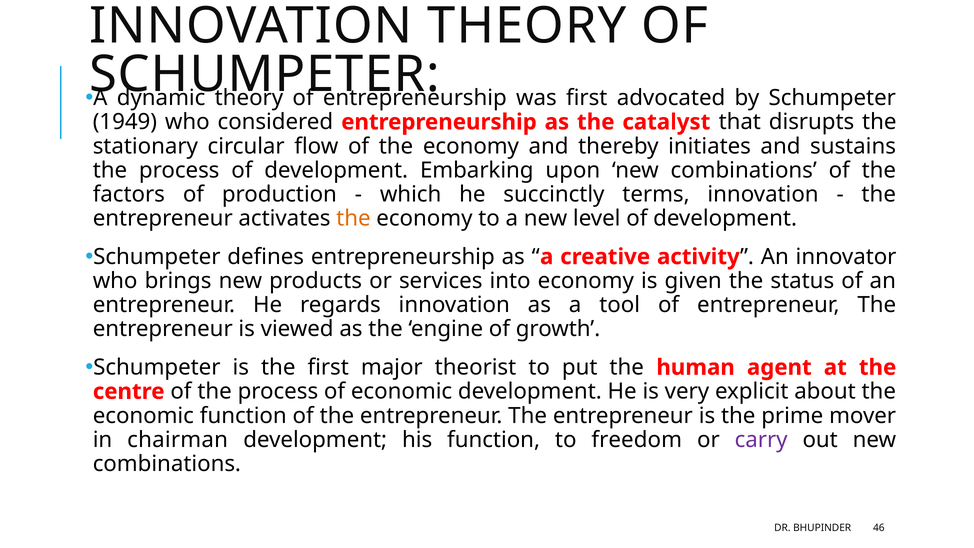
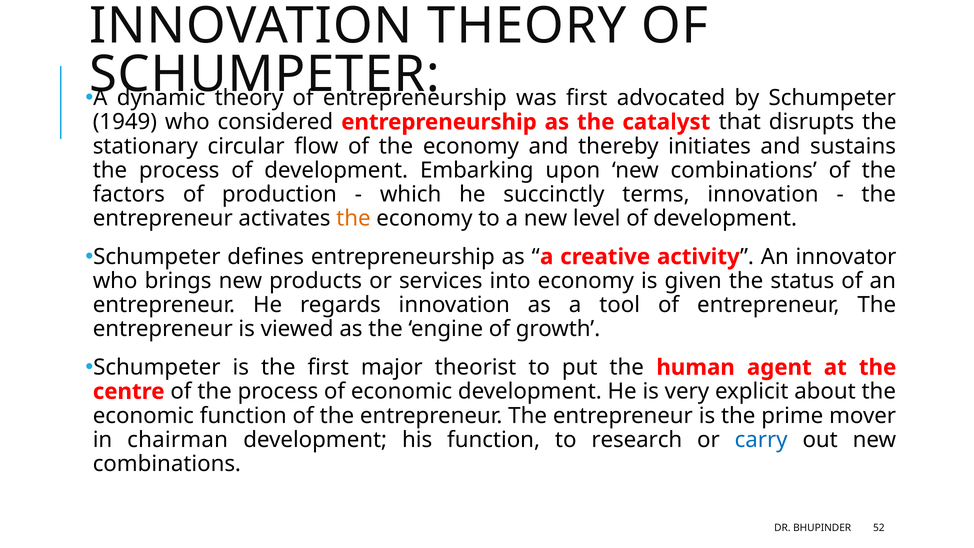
freedom: freedom -> research
carry colour: purple -> blue
46: 46 -> 52
